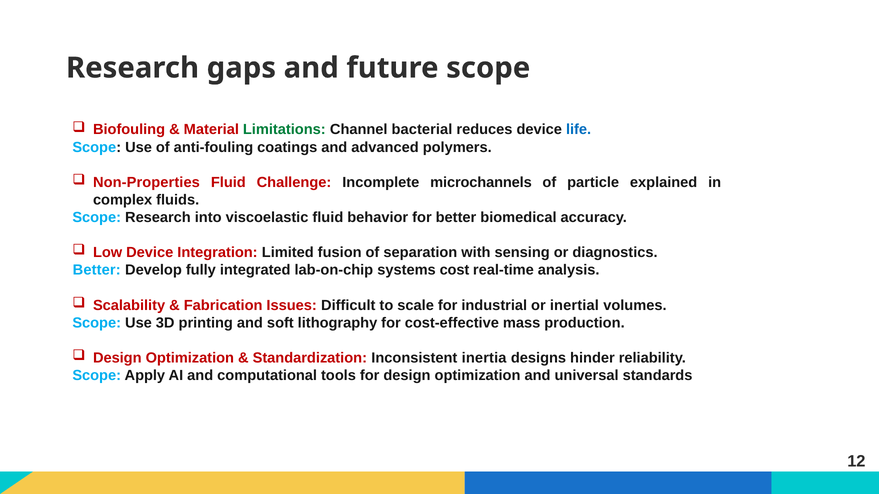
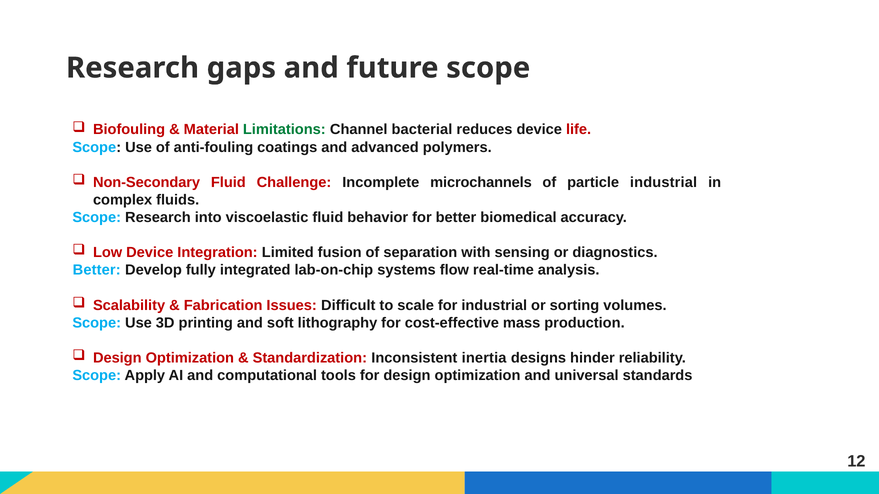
life colour: blue -> red
Non-Properties: Non-Properties -> Non-Secondary
particle explained: explained -> industrial
cost: cost -> flow
inertial: inertial -> sorting
